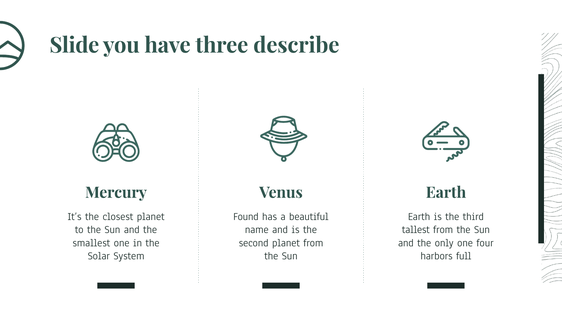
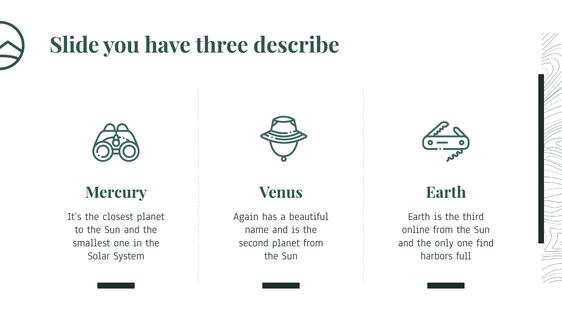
Found: Found -> Again
tallest: tallest -> online
four: four -> find
